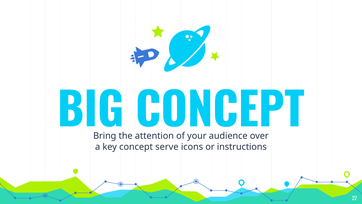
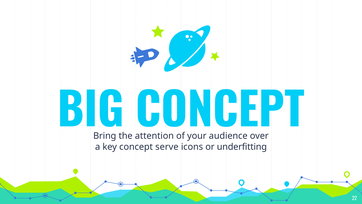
instructions: instructions -> underfitting
